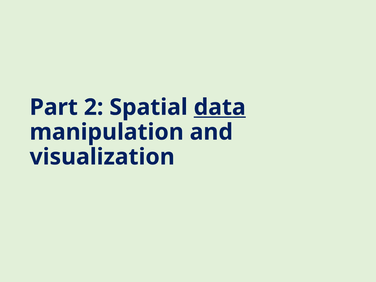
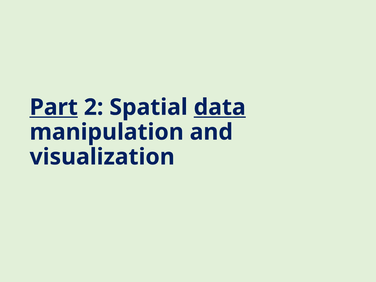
Part underline: none -> present
